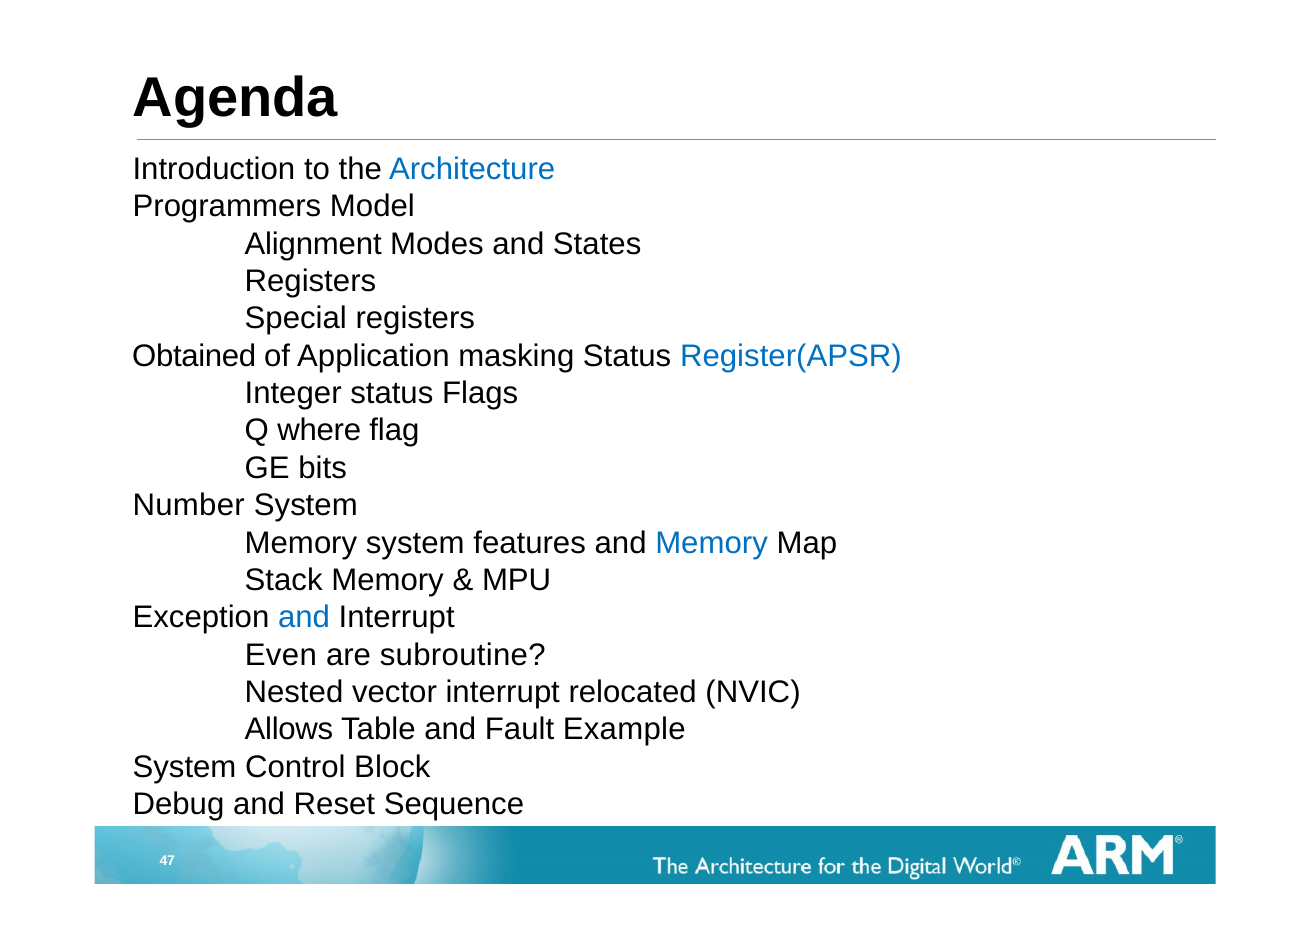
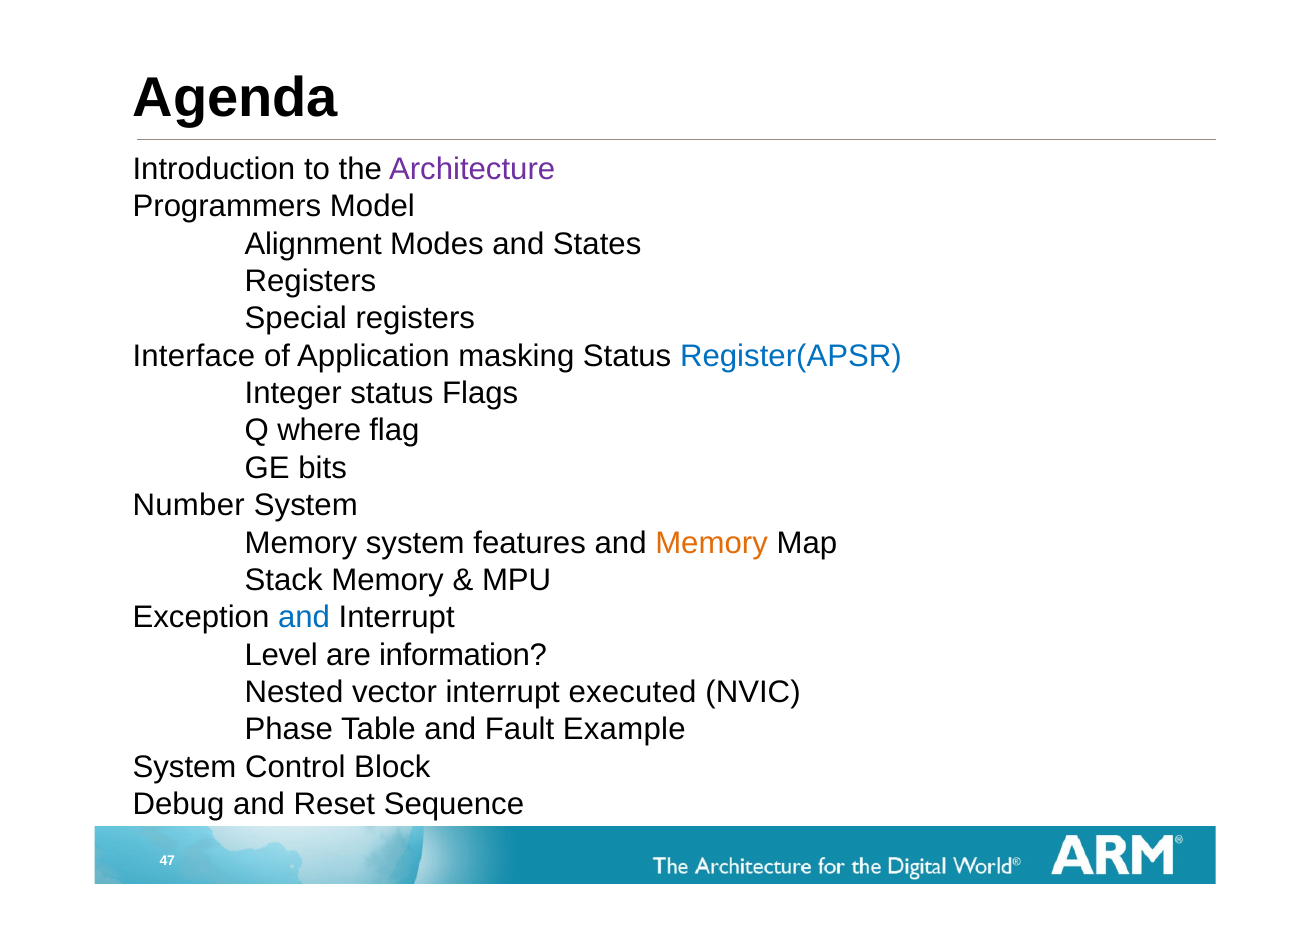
Architecture colour: blue -> purple
Obtained: Obtained -> Interface
Memory at (712, 543) colour: blue -> orange
Even: Even -> Level
subroutine: subroutine -> information
relocated: relocated -> executed
Allows: Allows -> Phase
